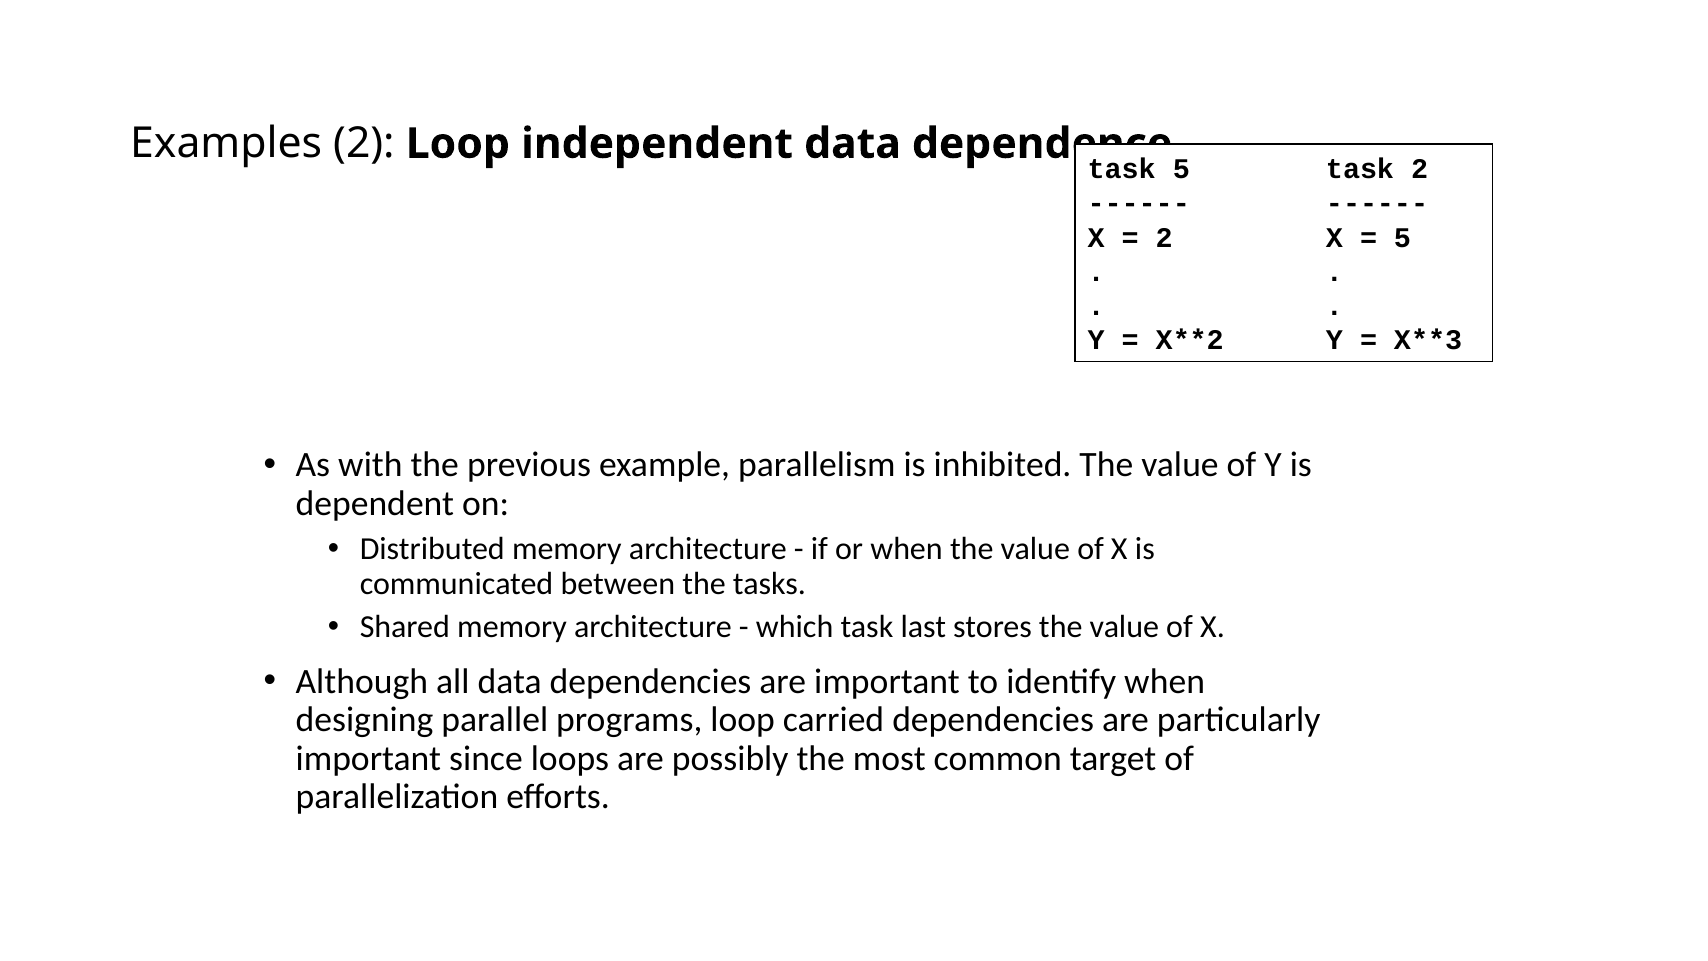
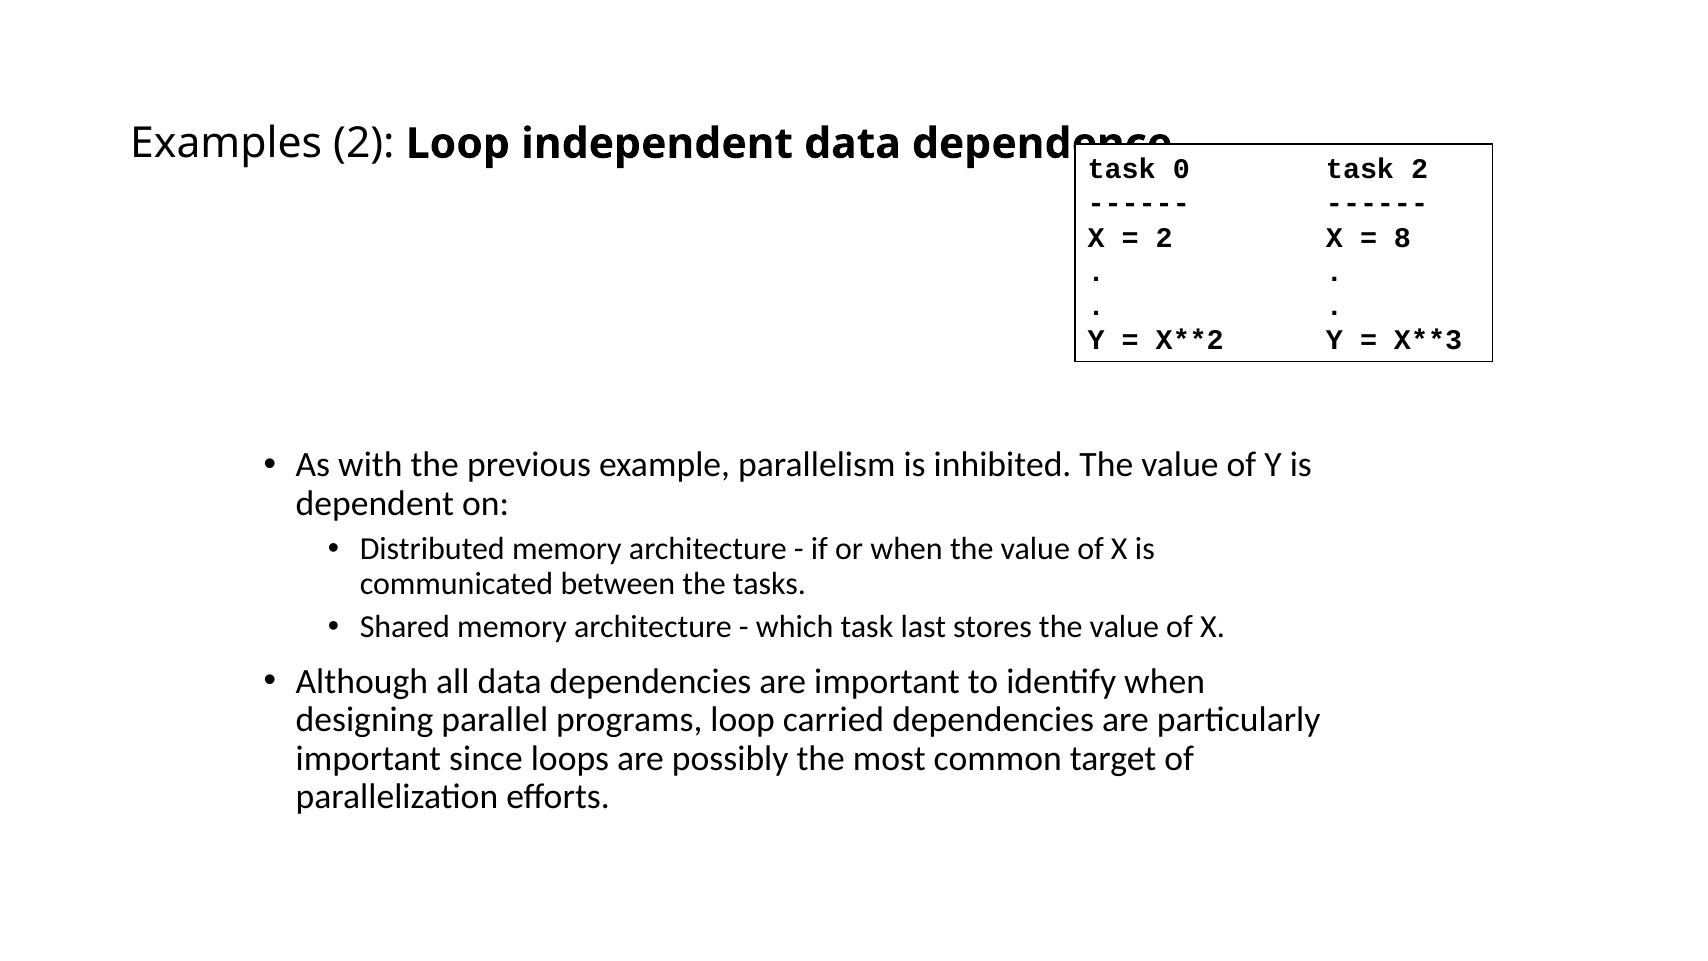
5 at (1181, 169): 5 -> 0
5 at (1403, 238): 5 -> 8
